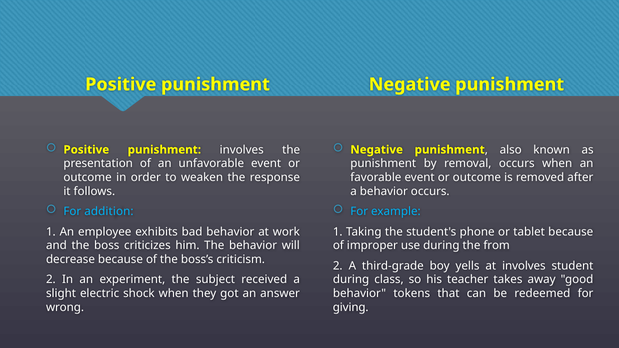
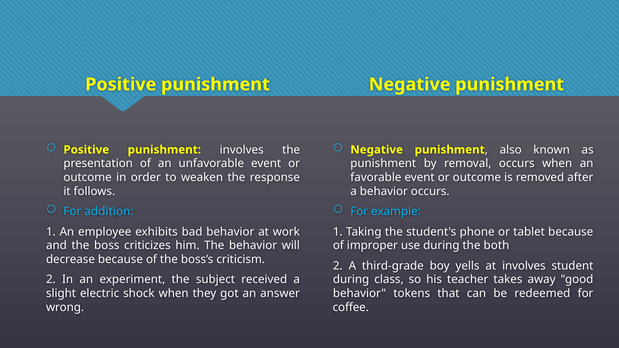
from: from -> both
giving: giving -> coffee
